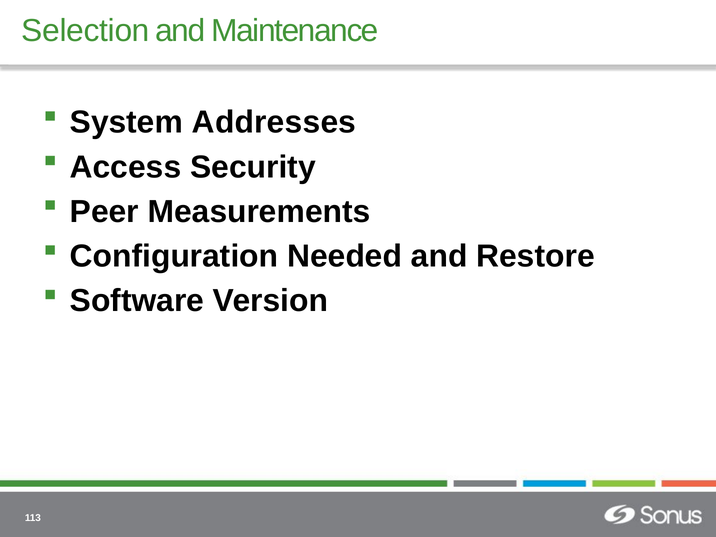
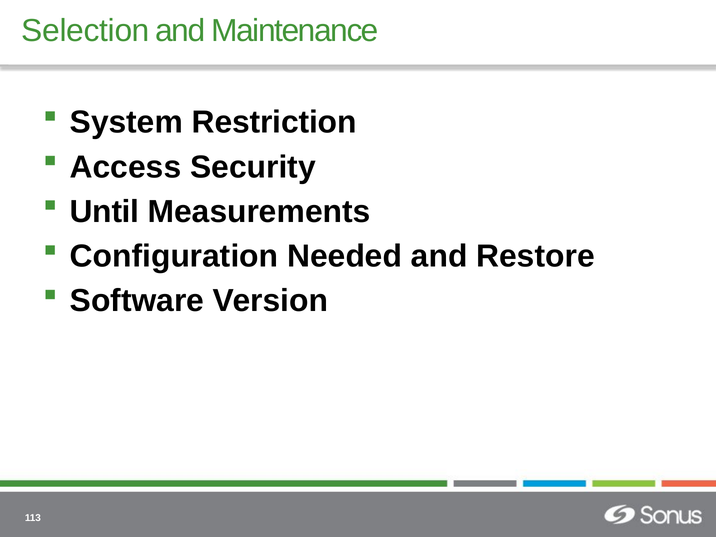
Addresses: Addresses -> Restriction
Peer: Peer -> Until
